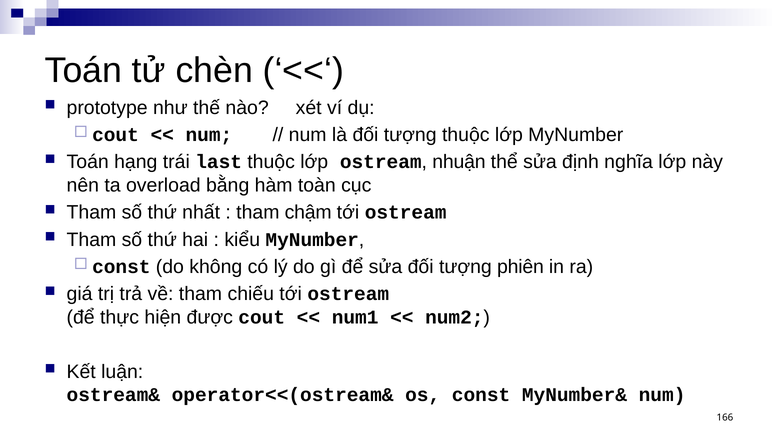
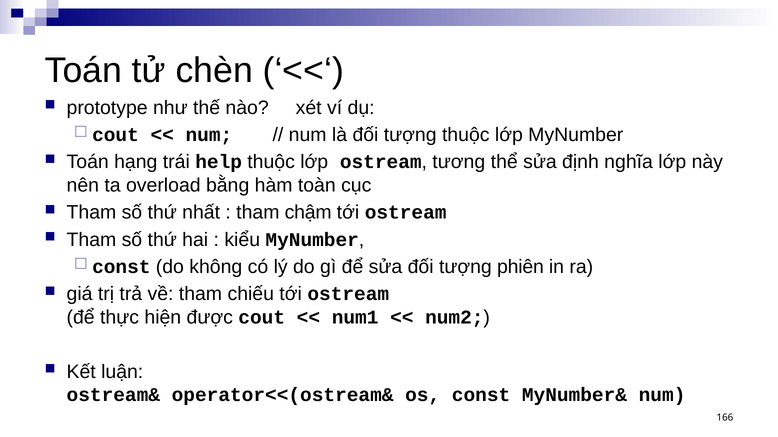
last: last -> help
nhuận: nhuận -> tương
